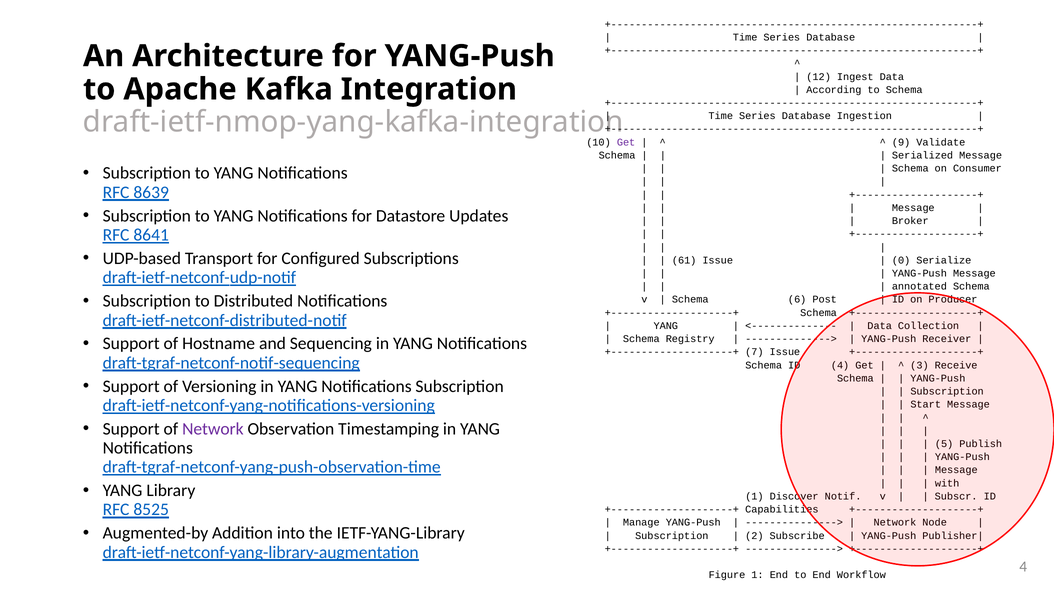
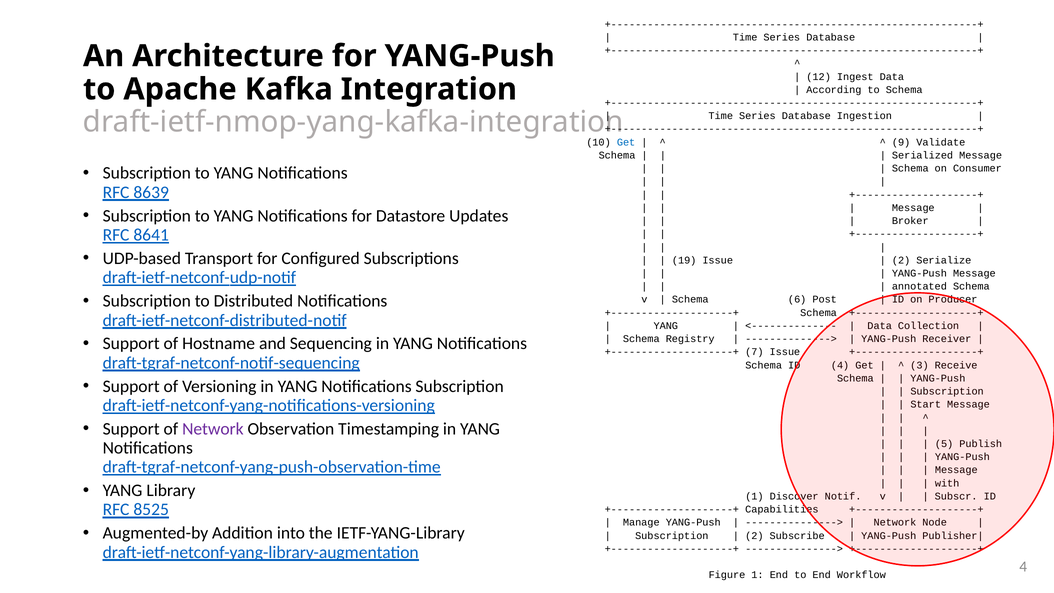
Get at (626, 142) colour: purple -> blue
61: 61 -> 19
0 at (901, 260): 0 -> 2
